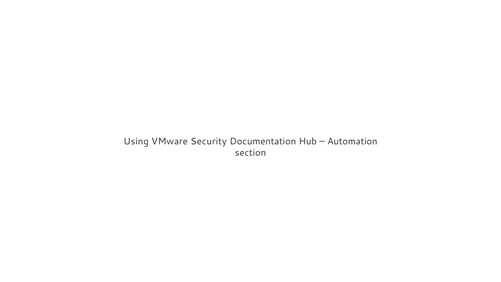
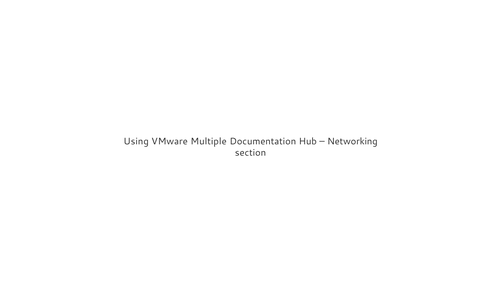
Security: Security -> Multiple
Automation: Automation -> Networking
